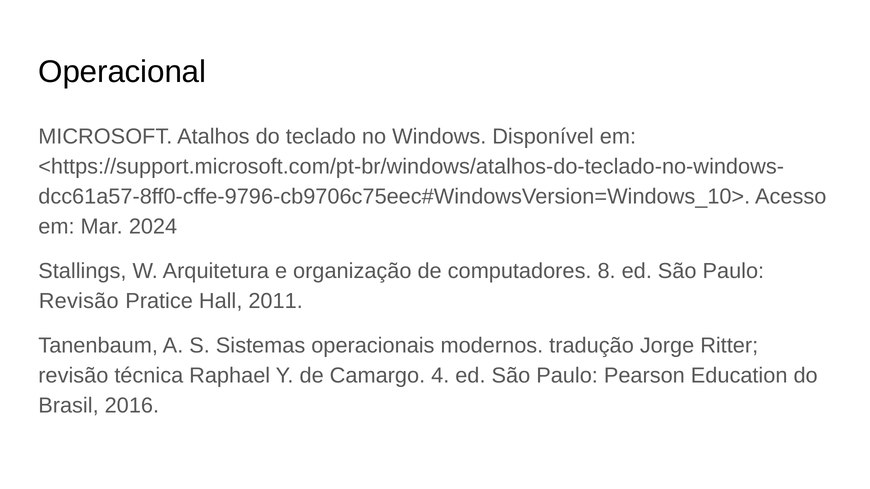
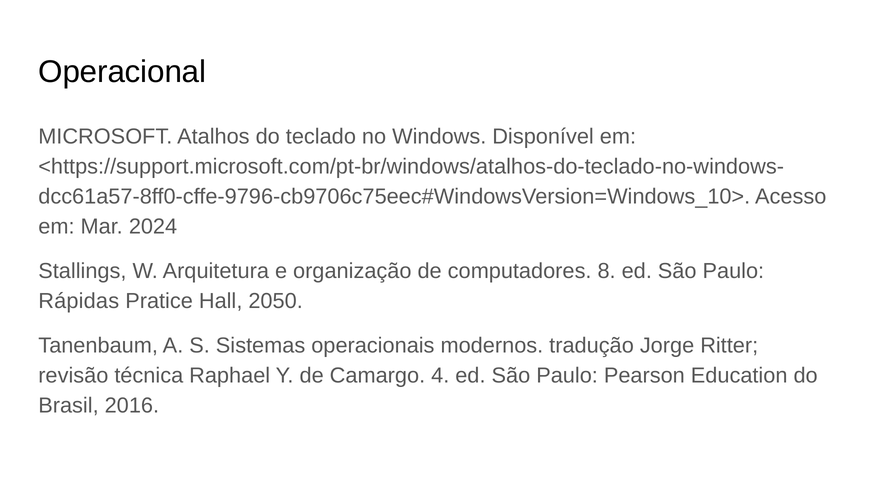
Revisão at (79, 301): Revisão -> Rápidas
2011: 2011 -> 2050
